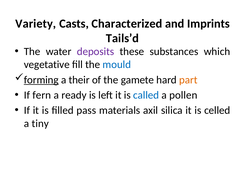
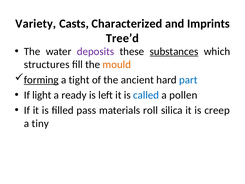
Tails’d: Tails’d -> Tree’d
substances underline: none -> present
vegetative: vegetative -> structures
mould colour: blue -> orange
their: their -> tight
gamete: gamete -> ancient
part colour: orange -> blue
fern: fern -> light
axil: axil -> roll
celled: celled -> creep
